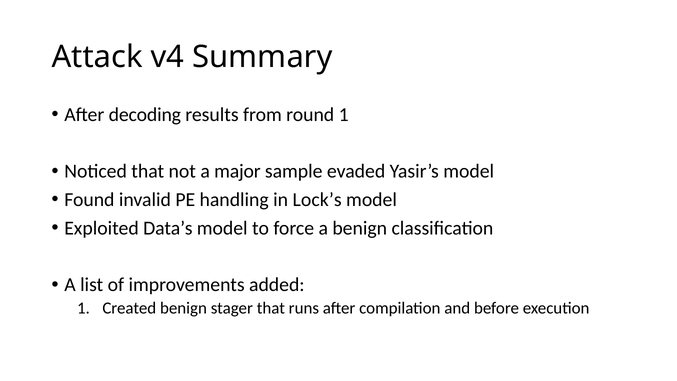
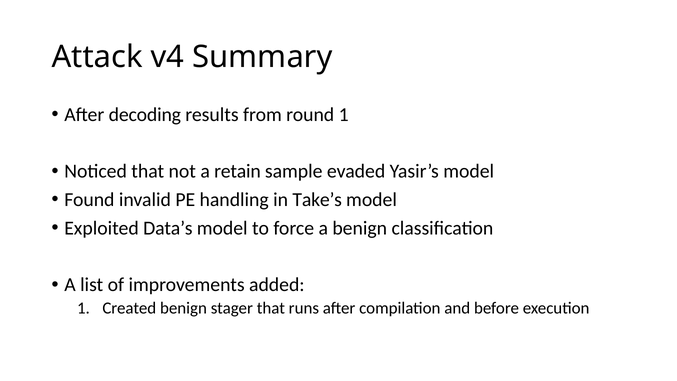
major: major -> retain
Lock’s: Lock’s -> Take’s
